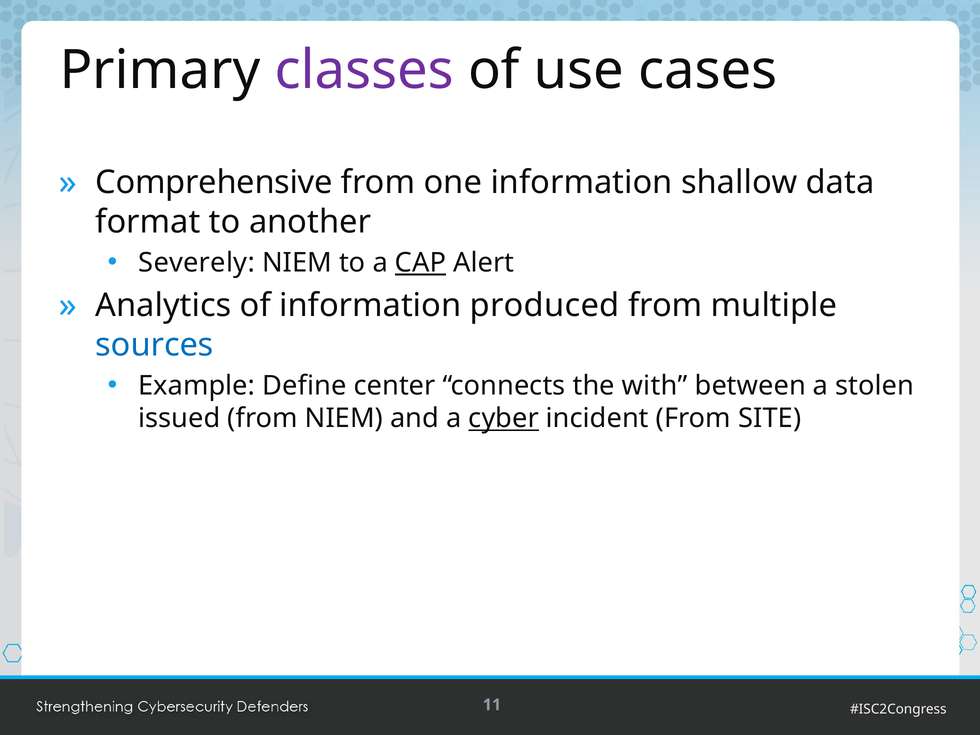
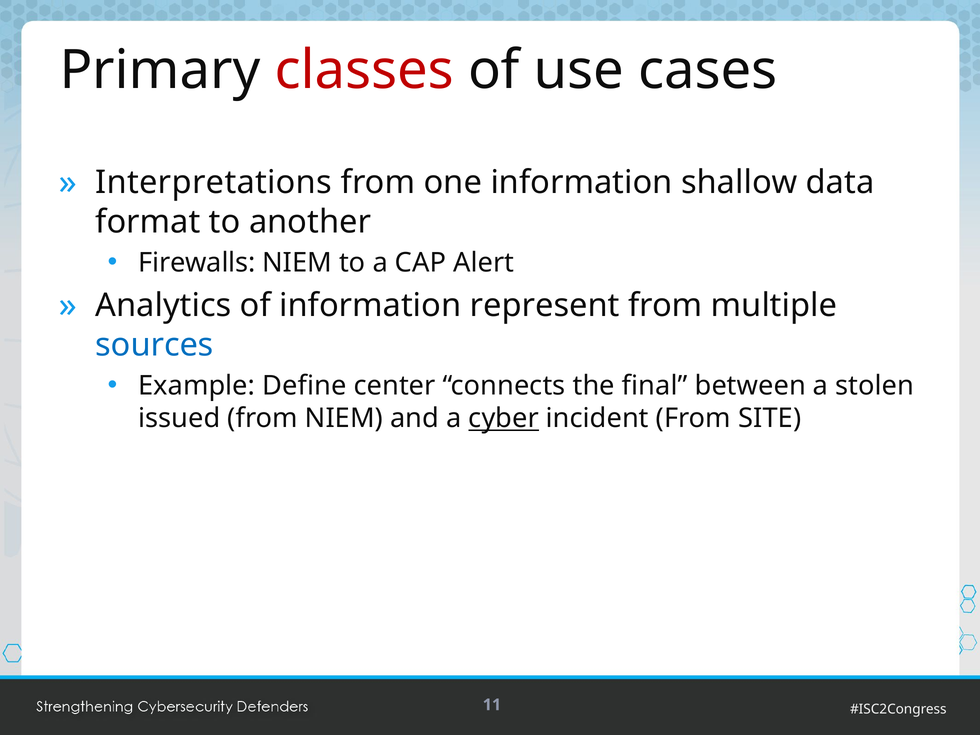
classes colour: purple -> red
Comprehensive: Comprehensive -> Interpretations
Severely: Severely -> Firewalls
CAP underline: present -> none
produced: produced -> represent
with: with -> final
